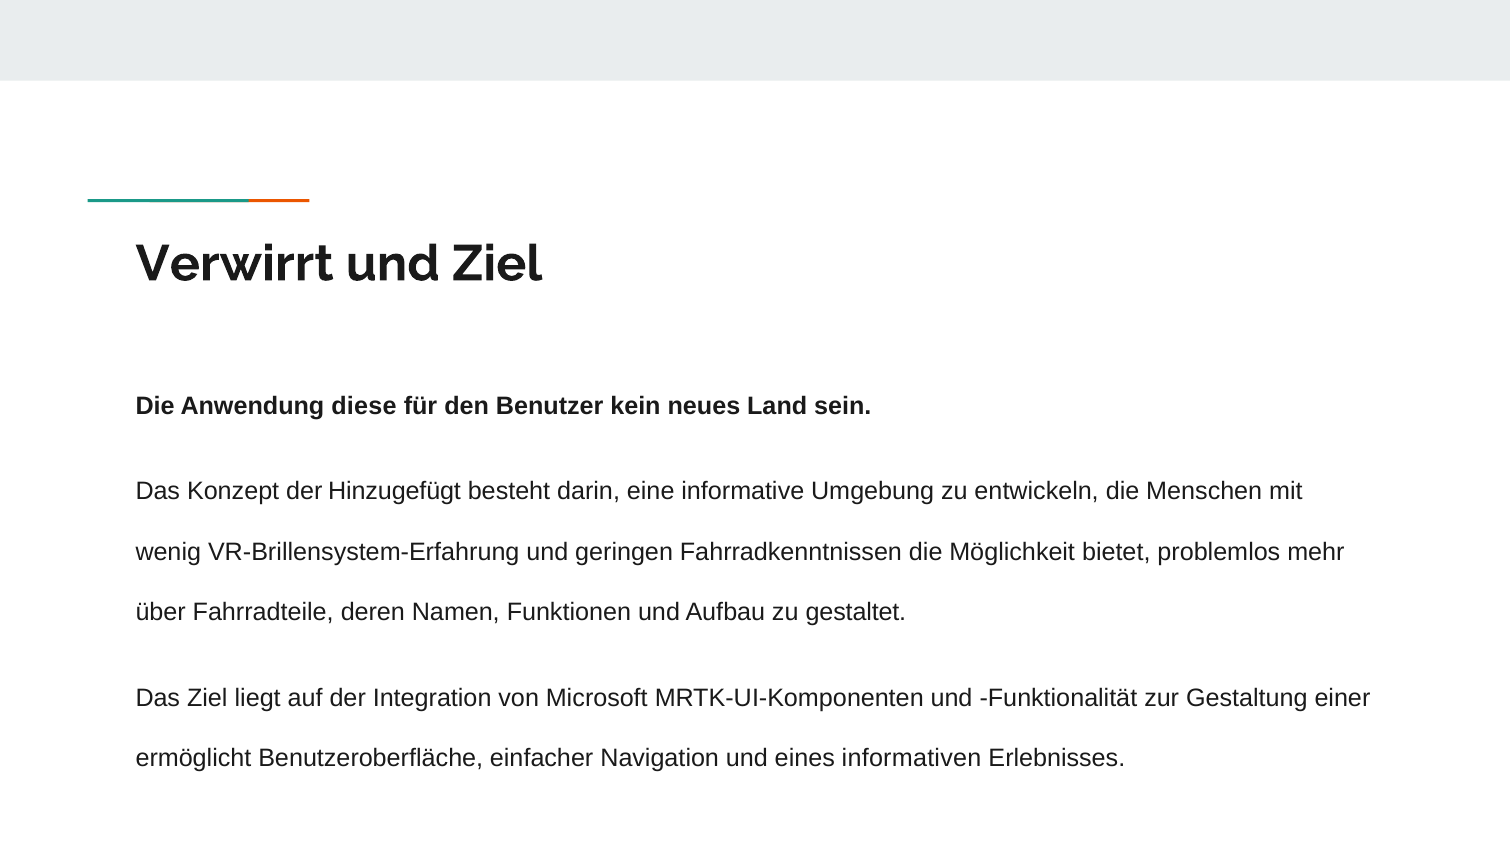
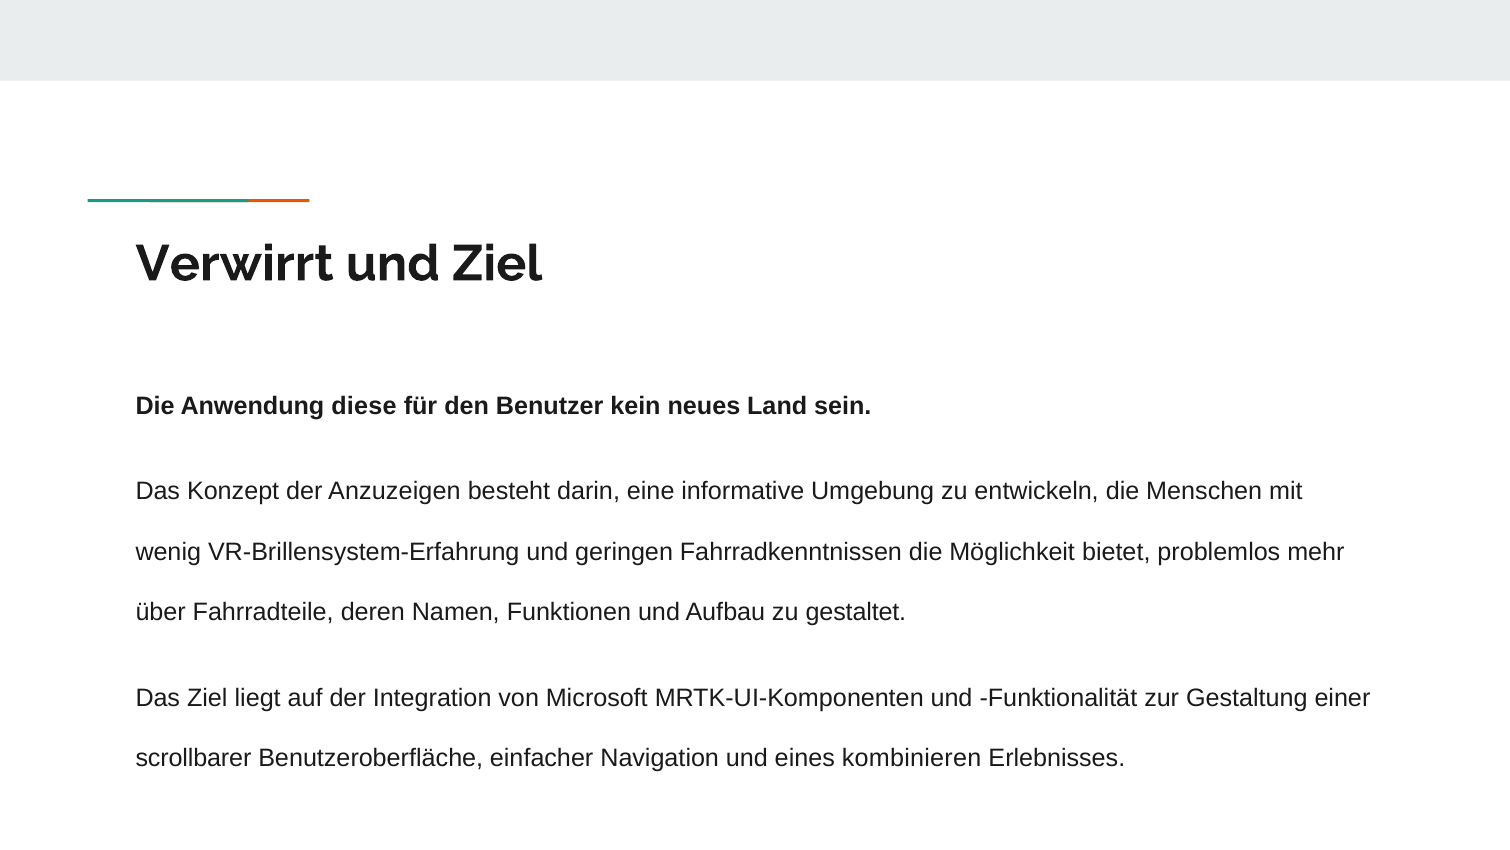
Hinzugefügt: Hinzugefügt -> Anzuzeigen
ermöglicht: ermöglicht -> scrollbarer
informativen: informativen -> kombinieren
